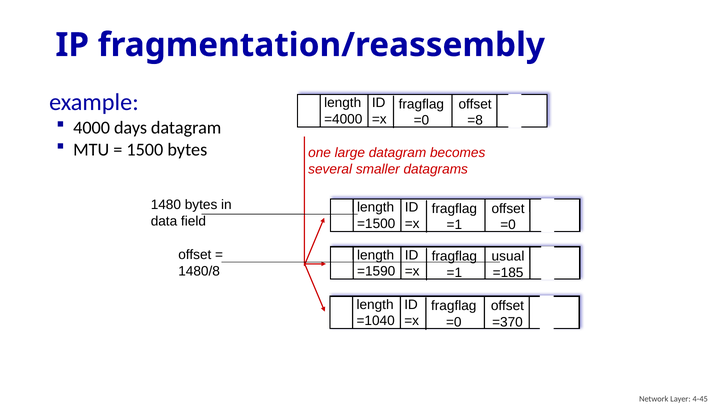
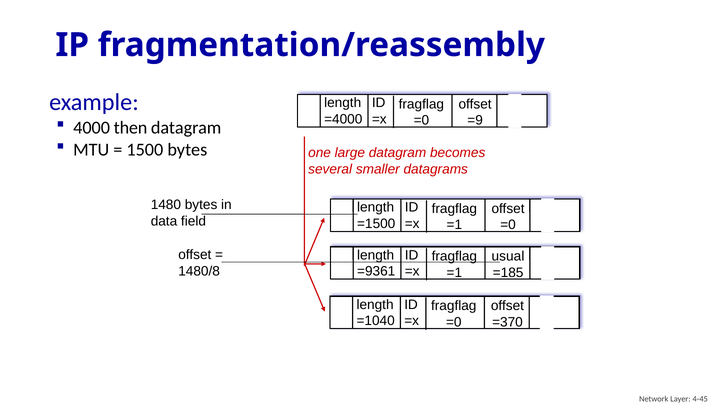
=8: =8 -> =9
days: days -> then
=1590: =1590 -> =9361
